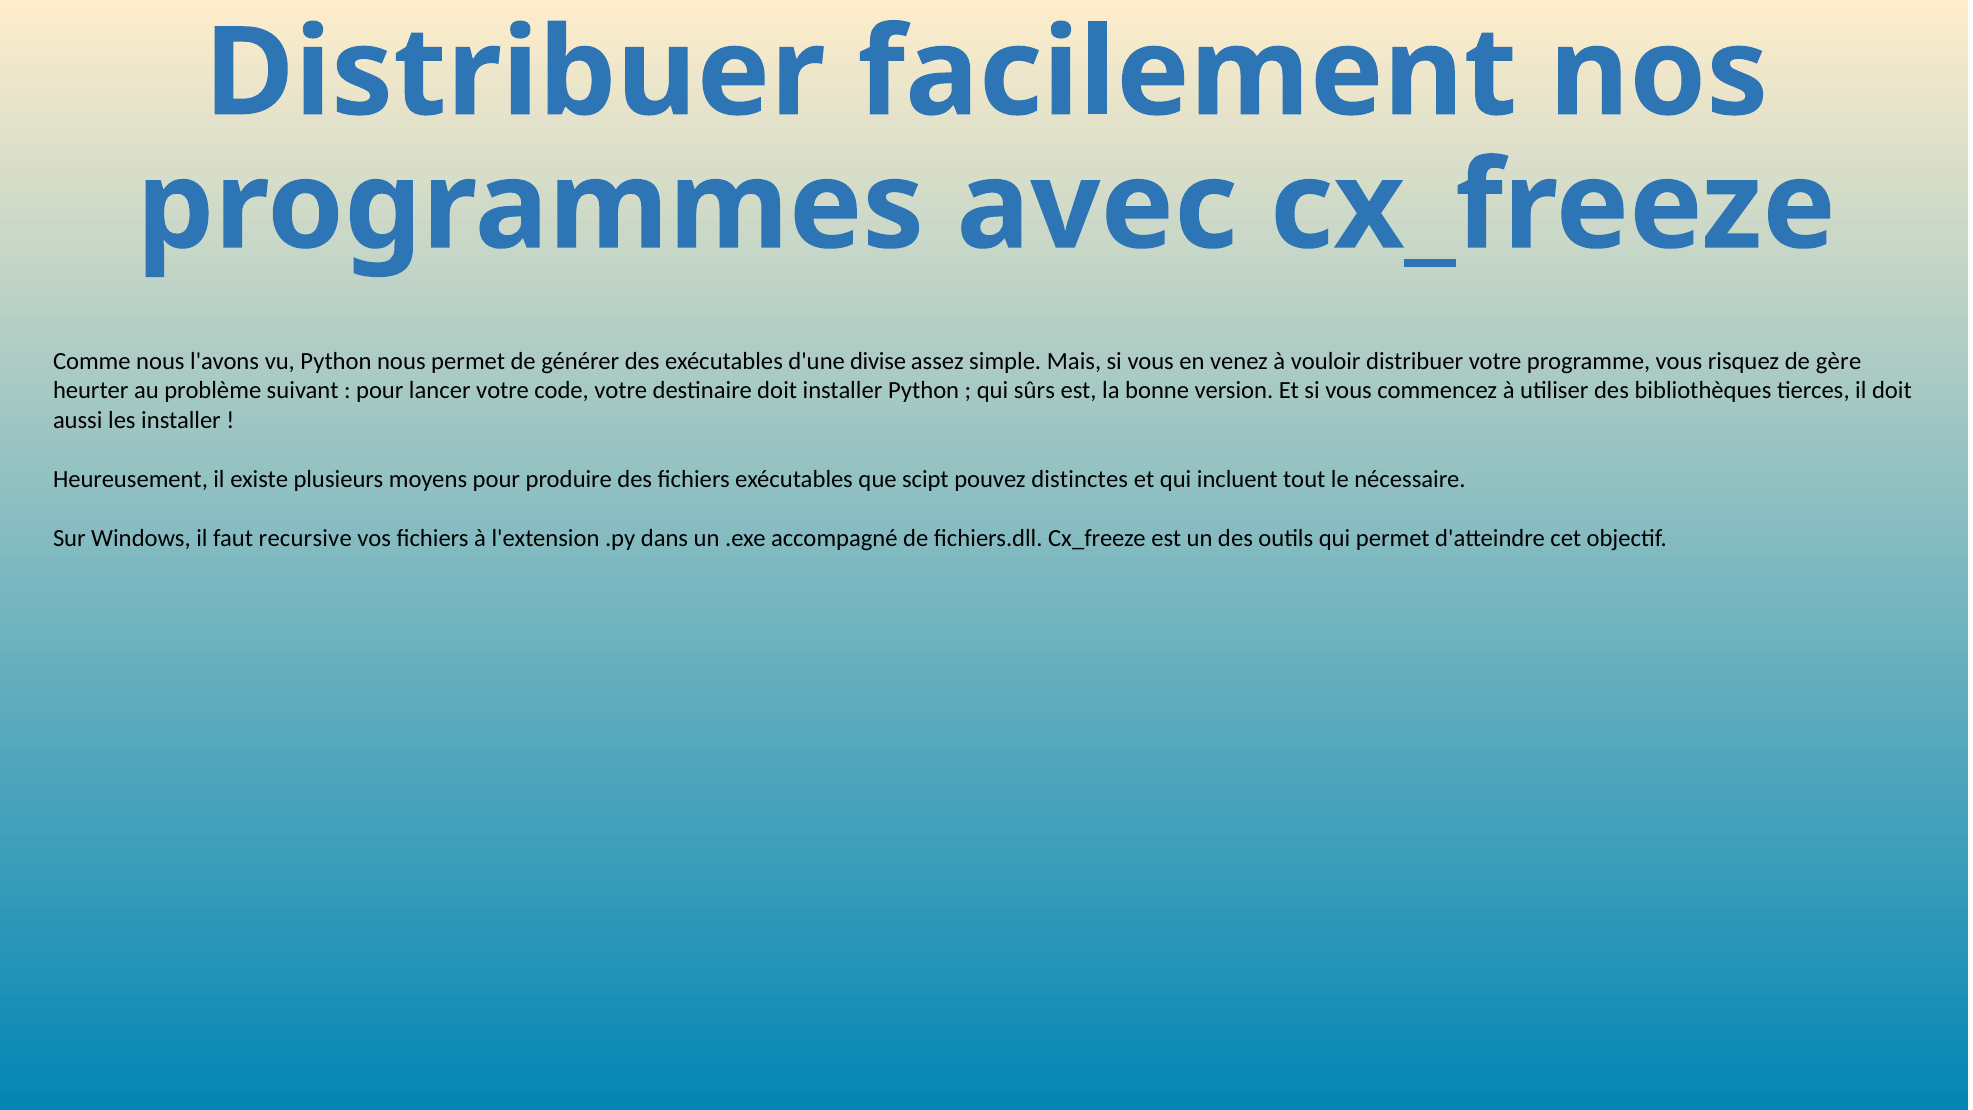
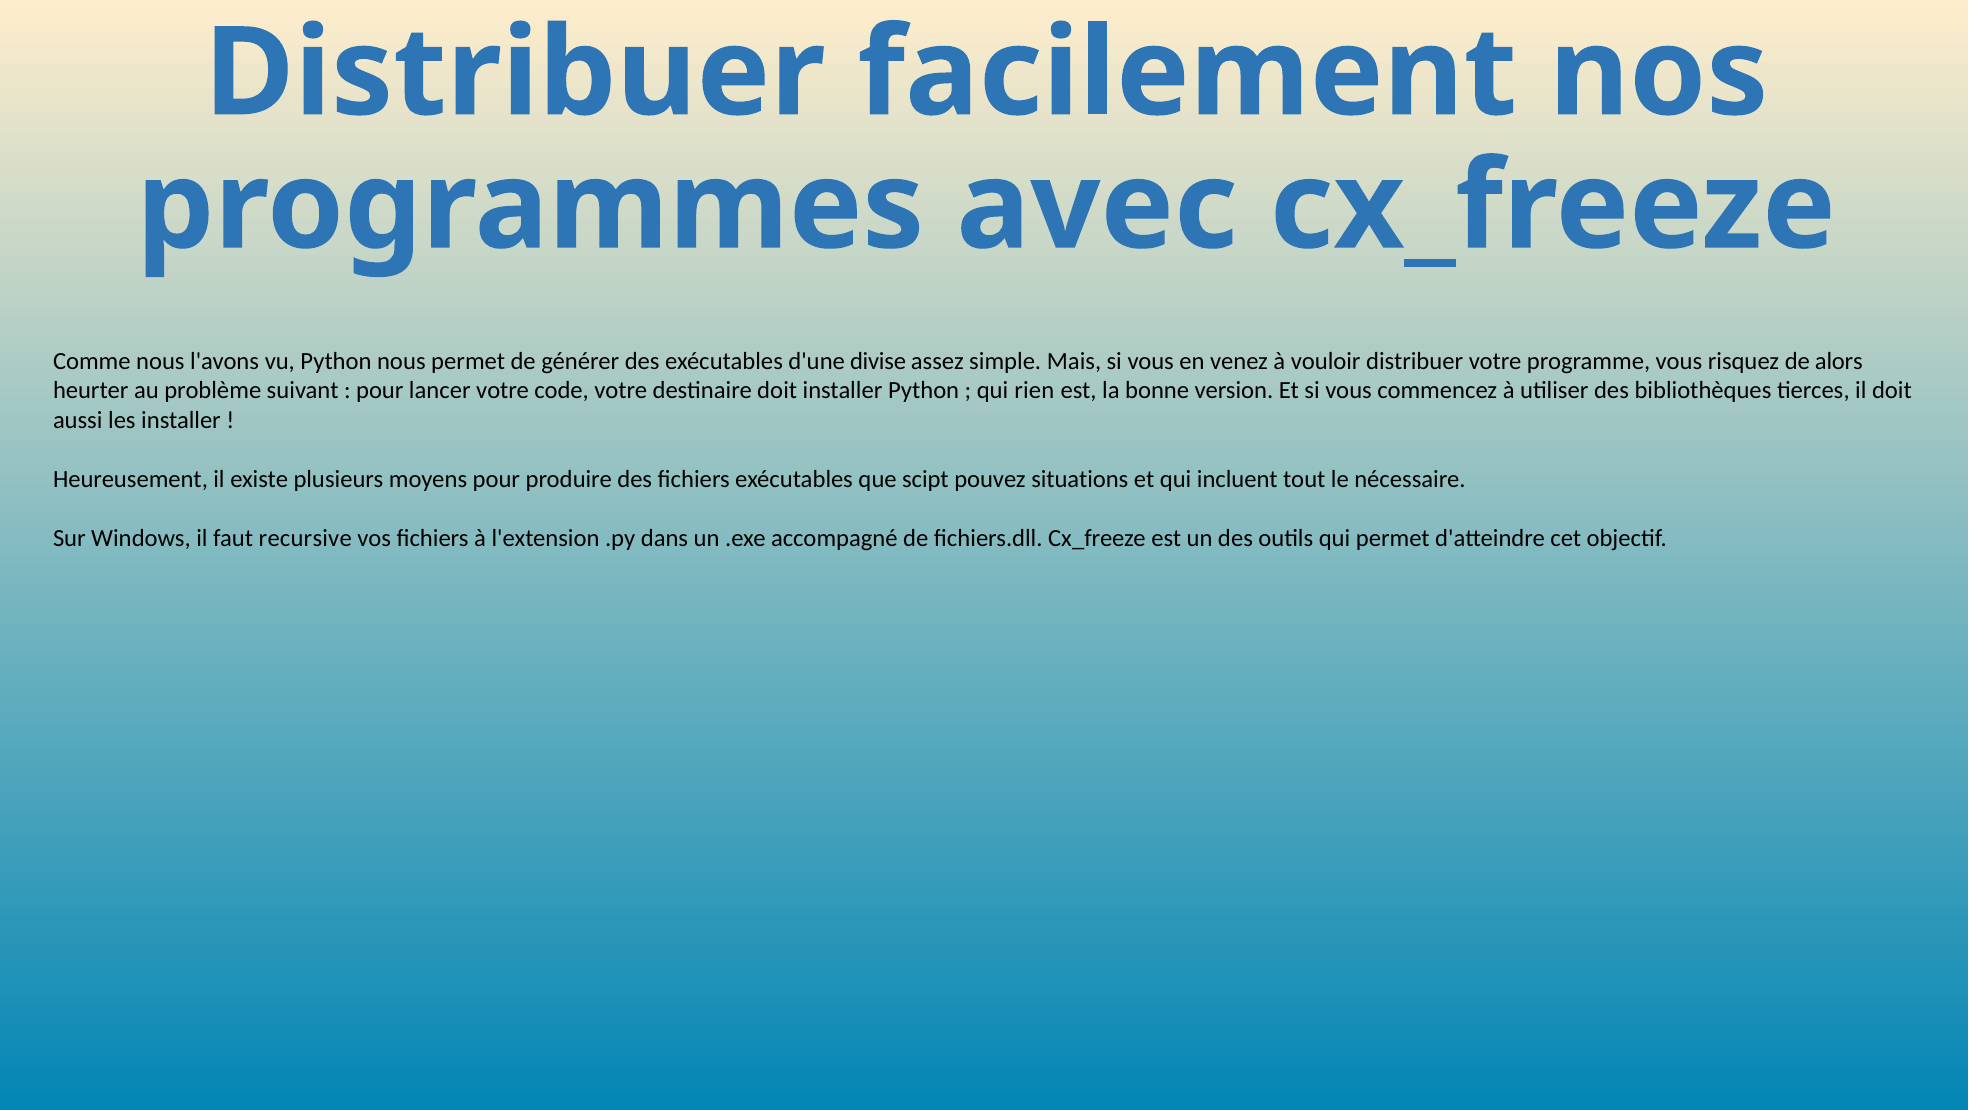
gère: gère -> alors
sûrs: sûrs -> rien
distinctes: distinctes -> situations
